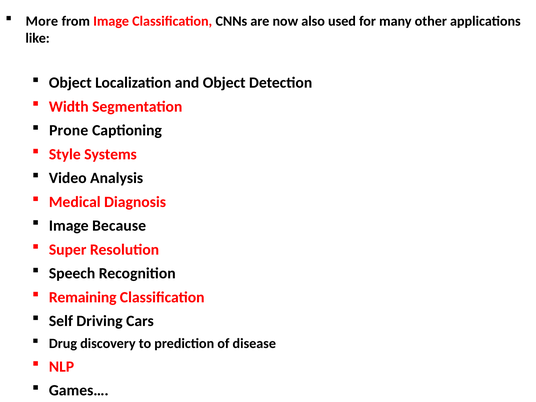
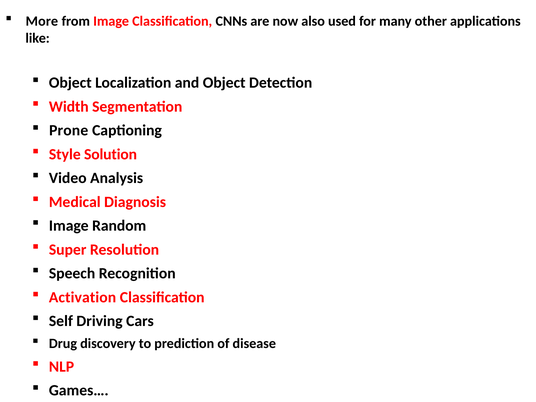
Systems: Systems -> Solution
Because: Because -> Random
Remaining: Remaining -> Activation
